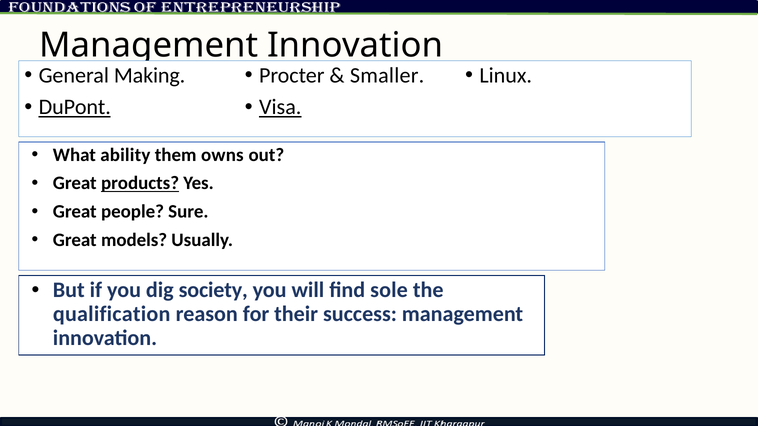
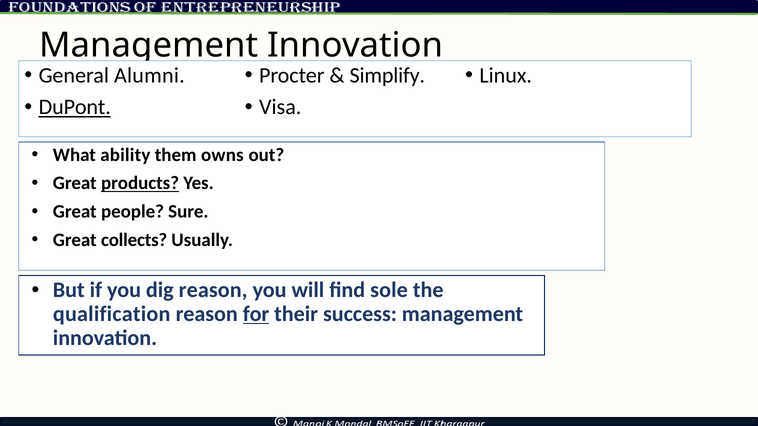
Making: Making -> Alumni
Smaller: Smaller -> Simplify
Visa underline: present -> none
models: models -> collects
dig society: society -> reason
for underline: none -> present
